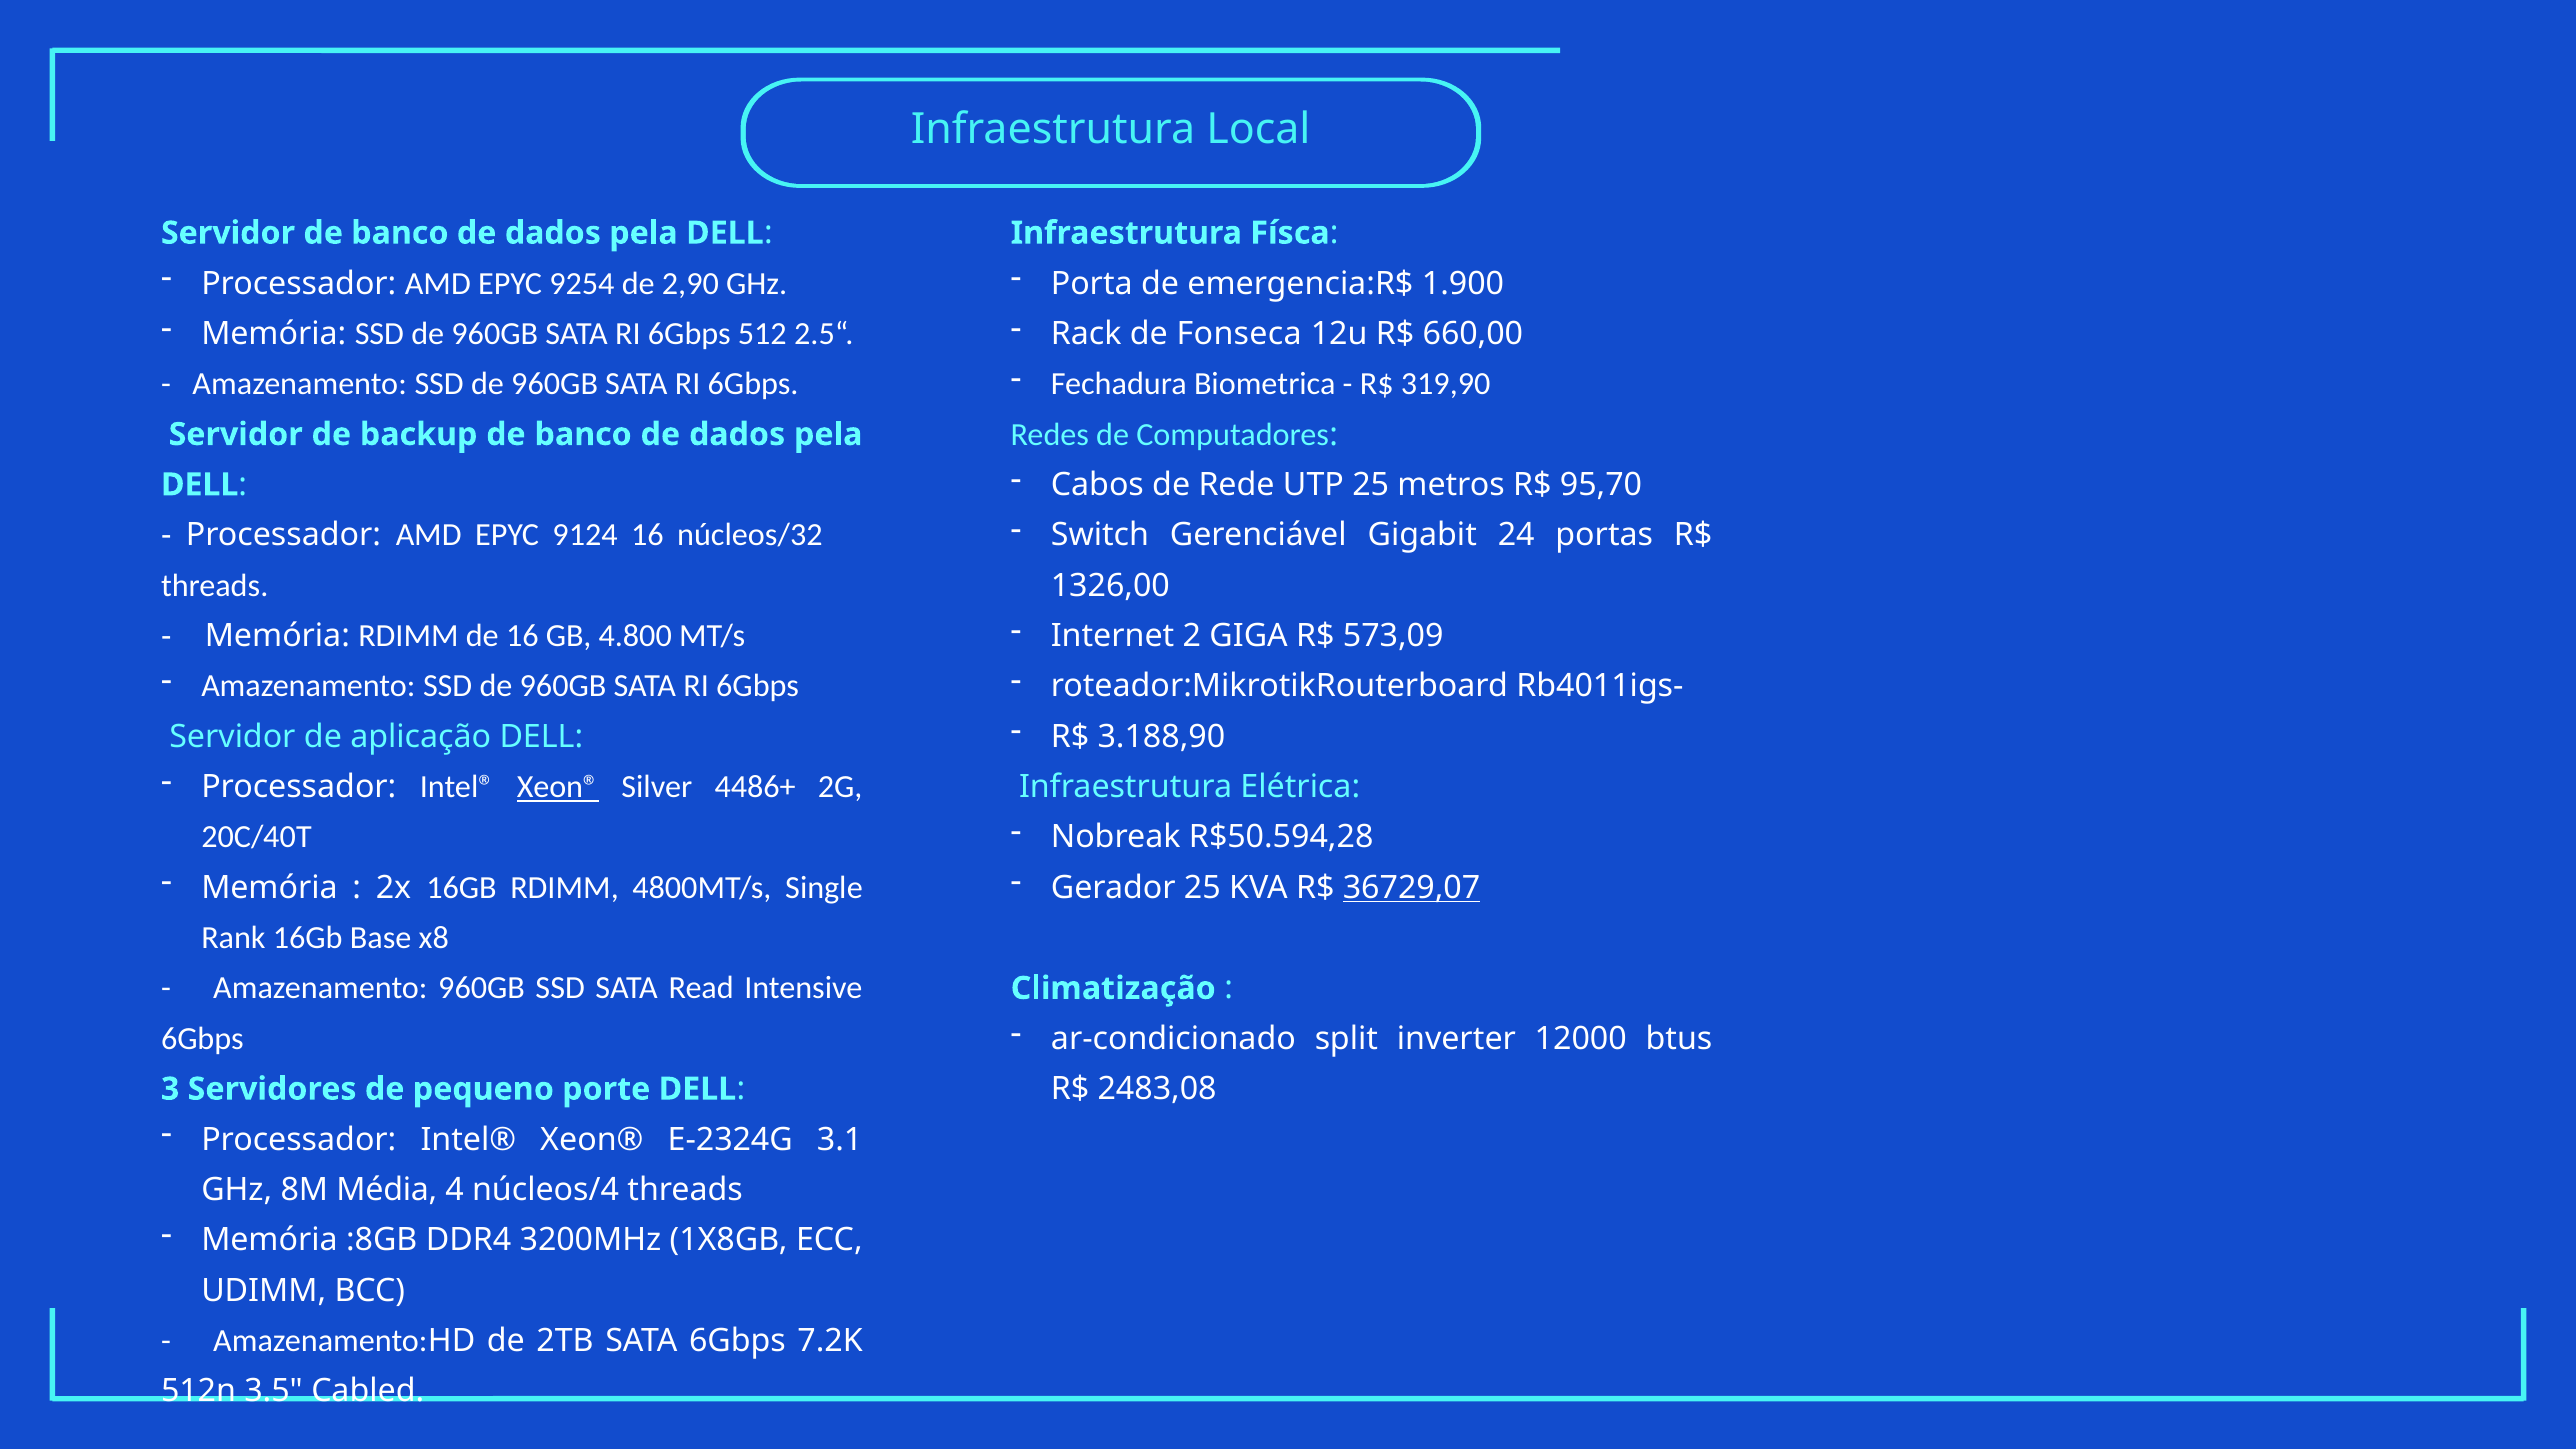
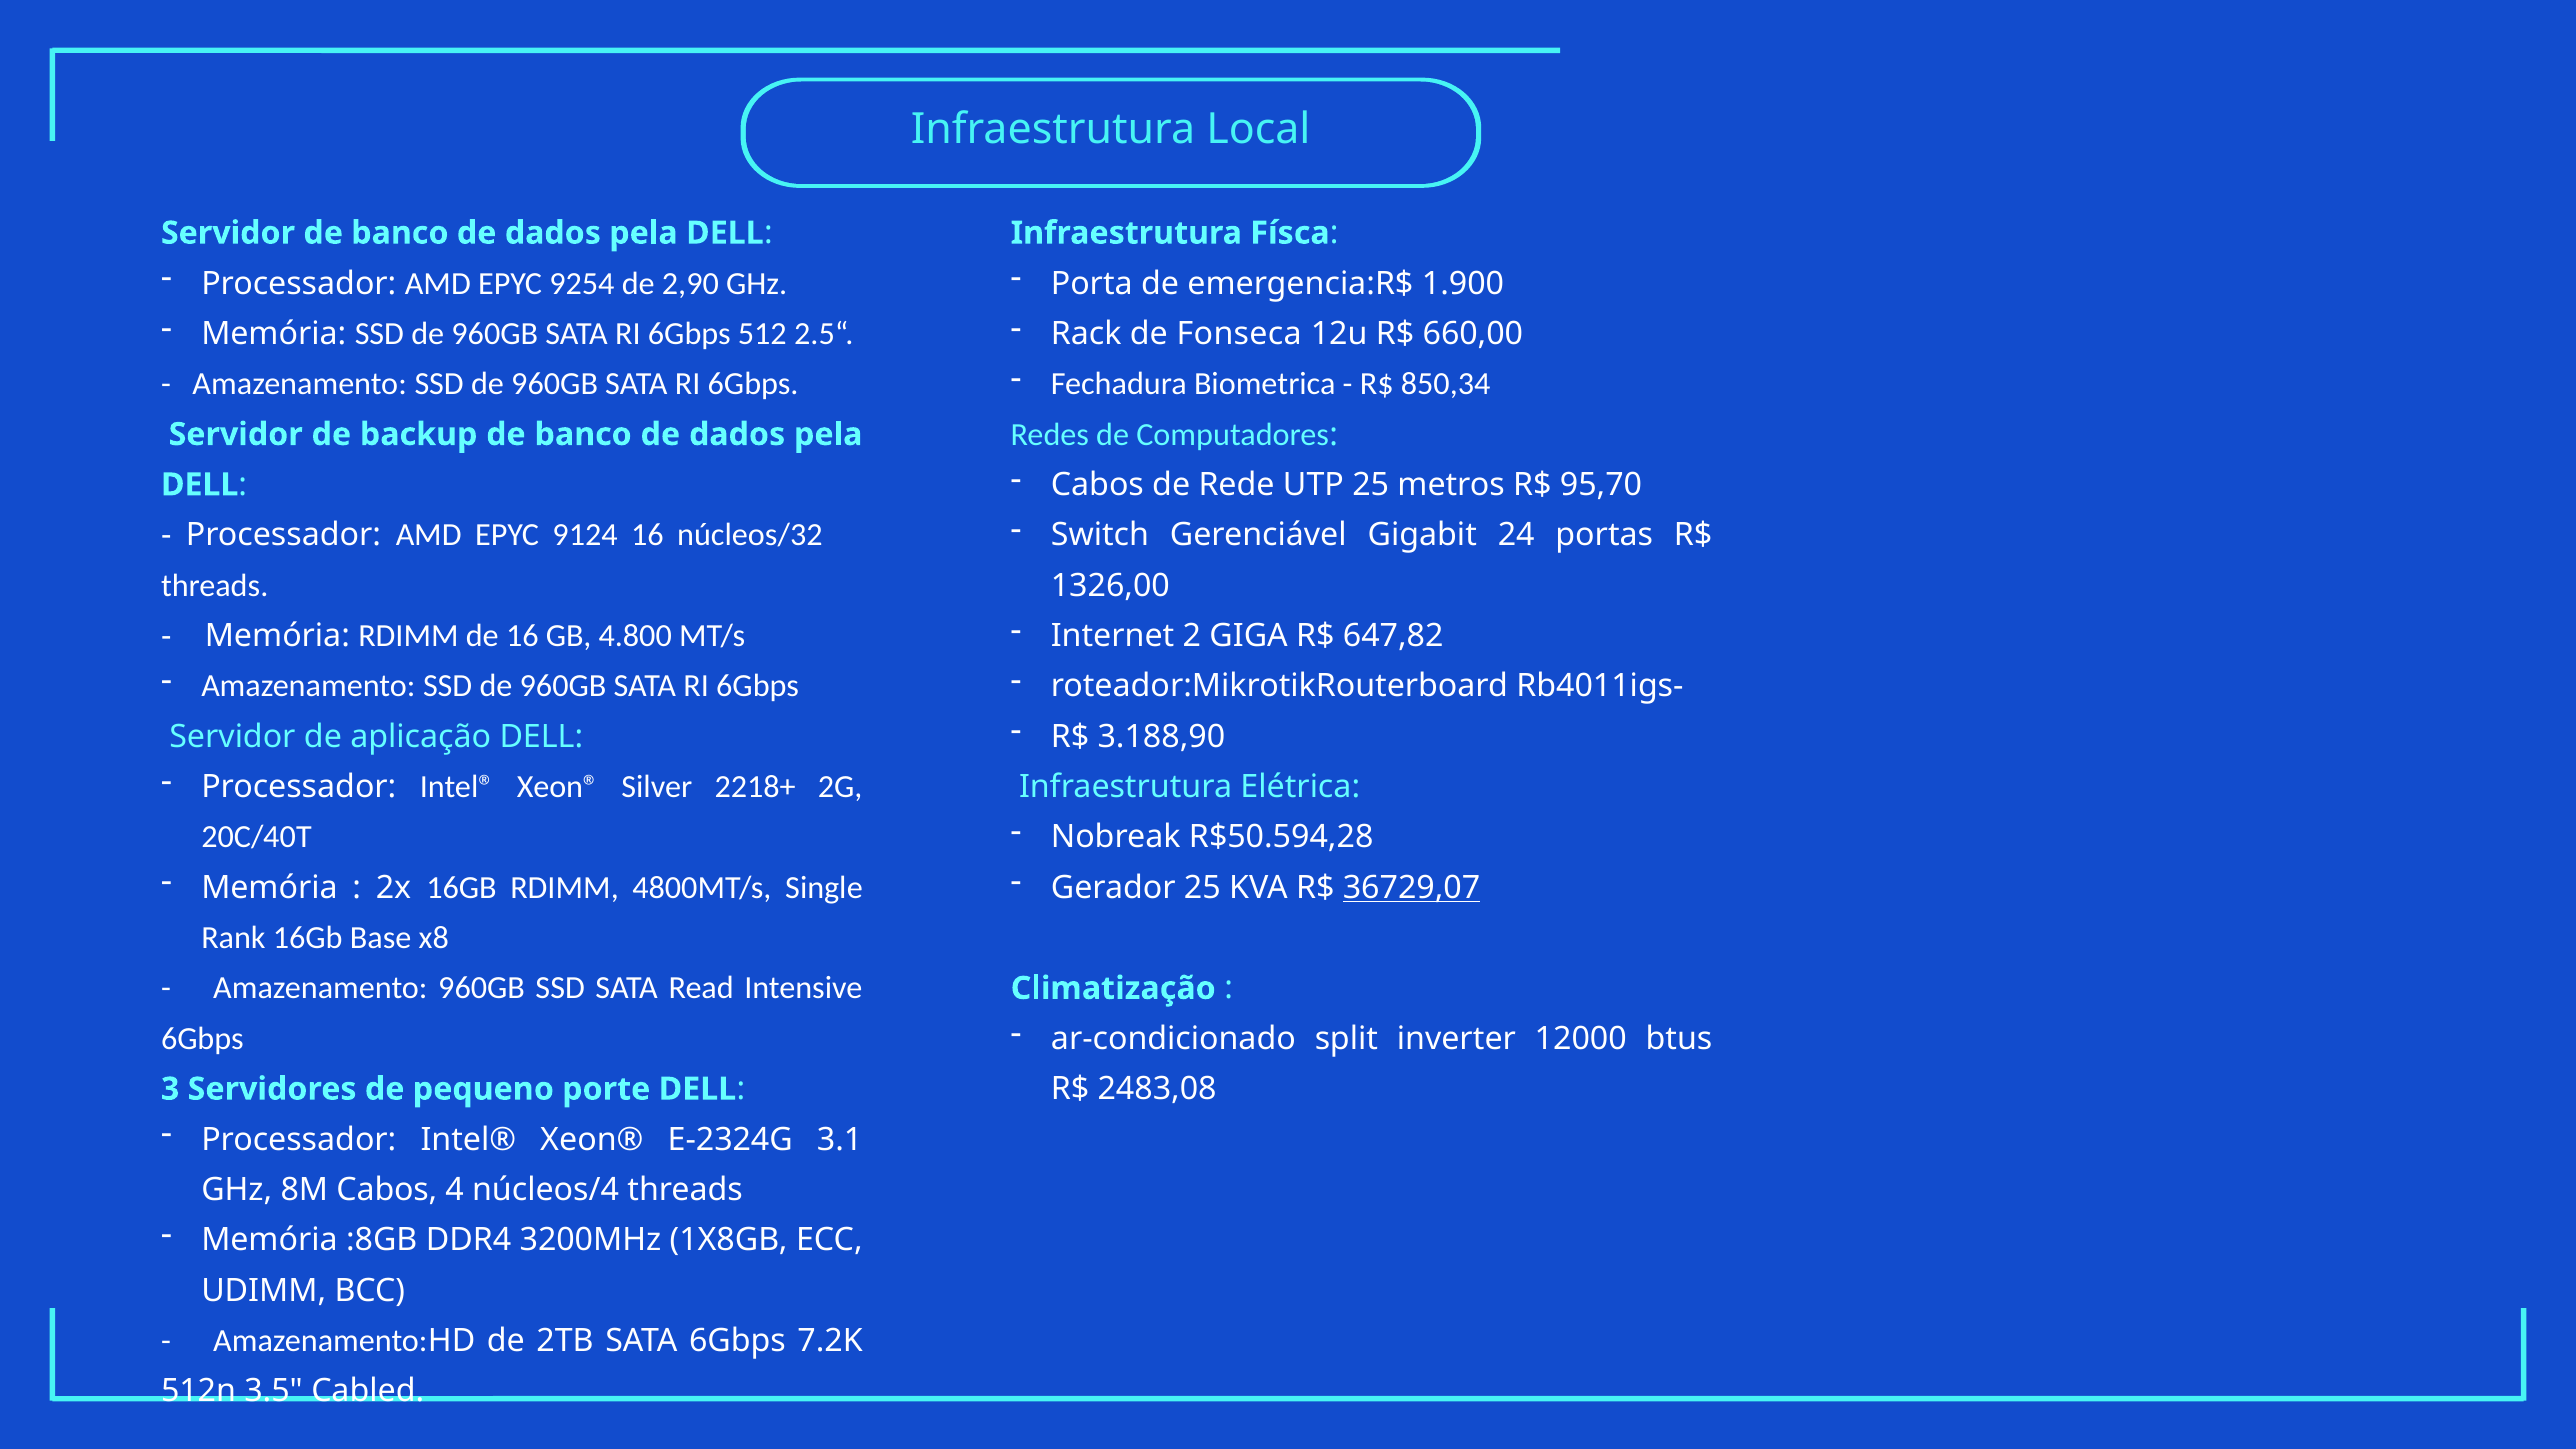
319,90: 319,90 -> 850,34
573,09: 573,09 -> 647,82
Xeon® at (558, 787) underline: present -> none
4486+: 4486+ -> 2218+
8M Média: Média -> Cabos
